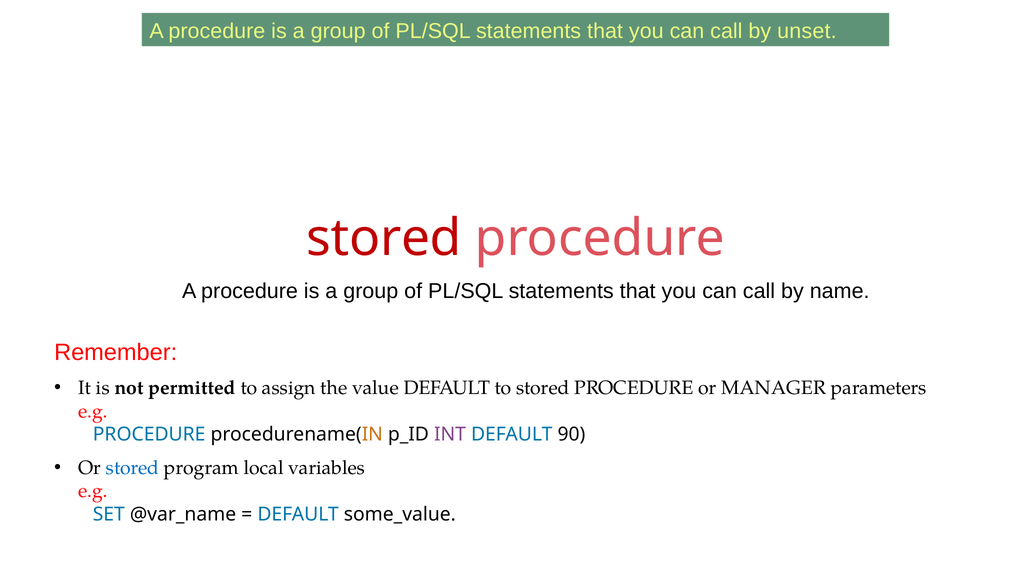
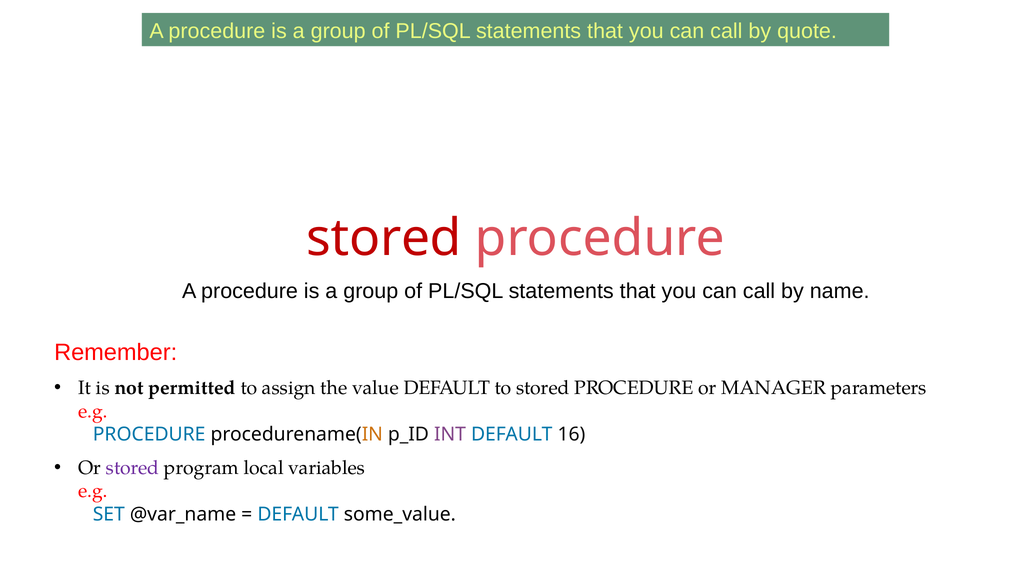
unset: unset -> quote
90: 90 -> 16
stored at (133, 468) colour: blue -> purple
